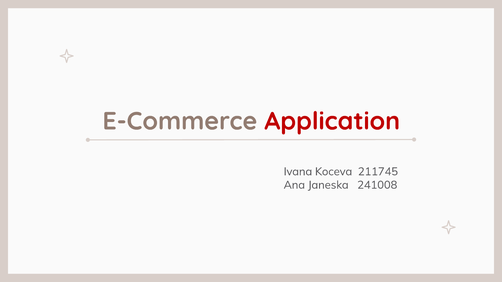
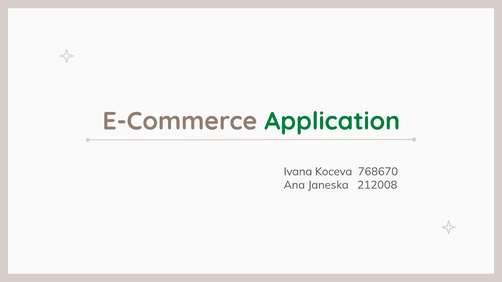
Application colour: red -> green
211745: 211745 -> 768670
241008: 241008 -> 212008
